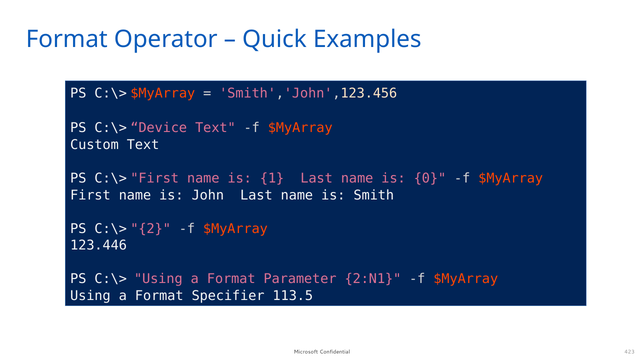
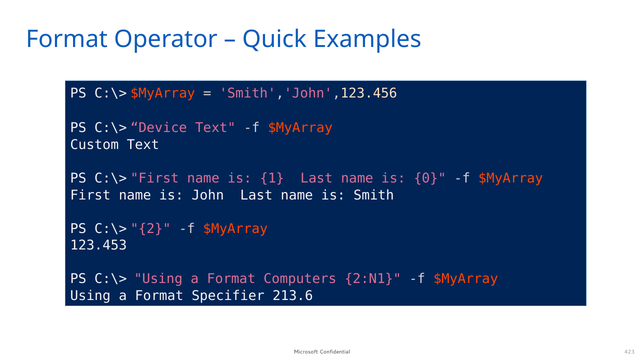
123.446: 123.446 -> 123.453
Parameter: Parameter -> Computers
113.5: 113.5 -> 213.6
